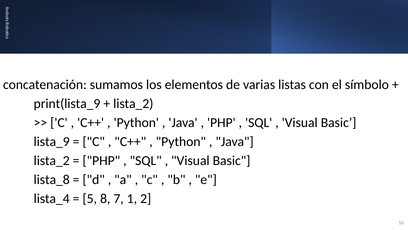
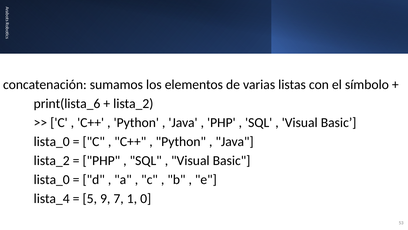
print(lista_9: print(lista_9 -> print(lista_6
lista_9 at (52, 141): lista_9 -> lista_0
lista_8 at (52, 179): lista_8 -> lista_0
8: 8 -> 9
2: 2 -> 0
